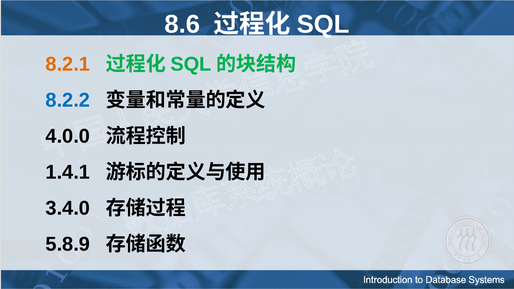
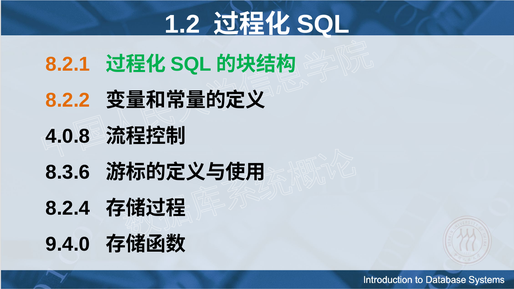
8.6: 8.6 -> 1.2
8.2.2 colour: blue -> orange
4.0.0: 4.0.0 -> 4.0.8
1.4.1: 1.4.1 -> 8.3.6
3.4.0: 3.4.0 -> 8.2.4
5.8.9: 5.8.9 -> 9.4.0
